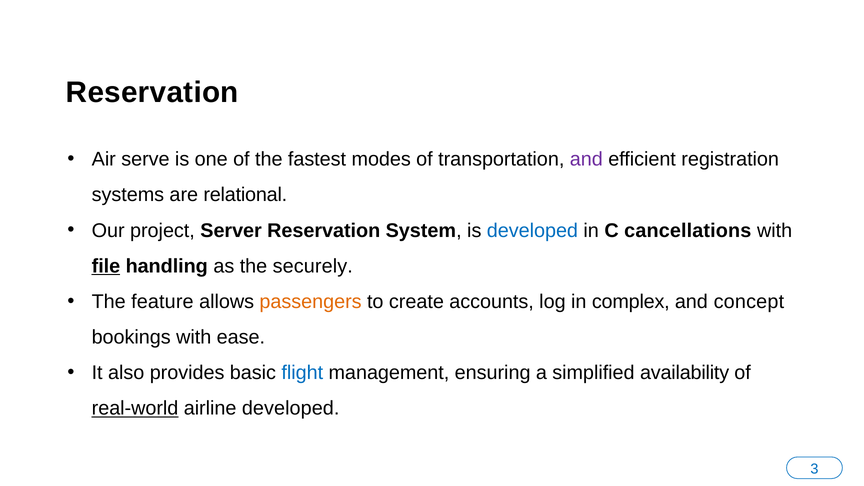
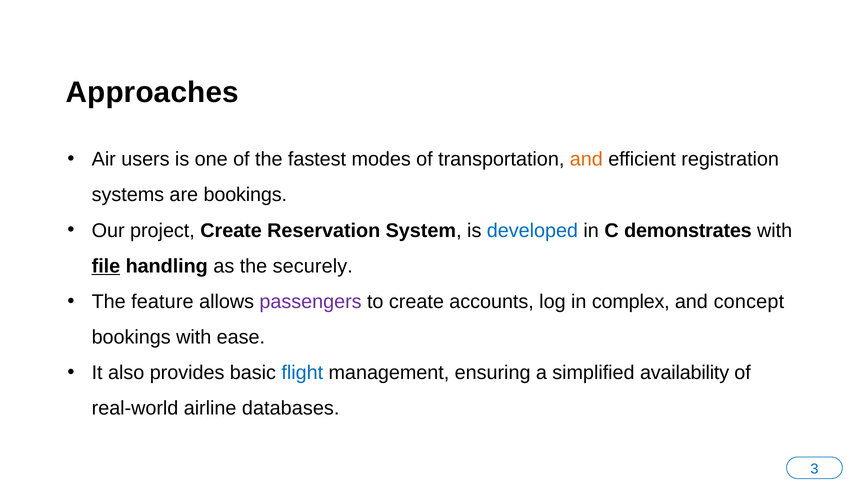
Reservation at (152, 93): Reservation -> Approaches
serve: serve -> users
and at (586, 159) colour: purple -> orange
are relational: relational -> bookings
project Server: Server -> Create
cancellations: cancellations -> demonstrates
passengers colour: orange -> purple
real-world underline: present -> none
airline developed: developed -> databases
